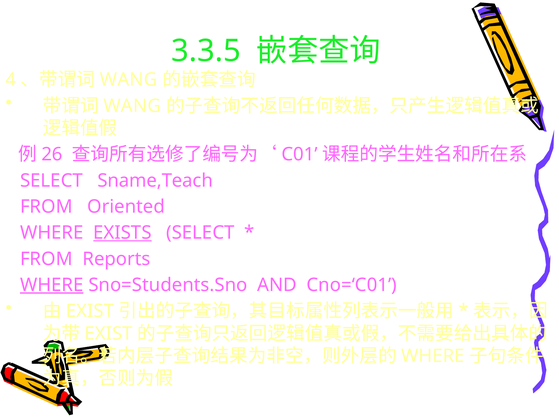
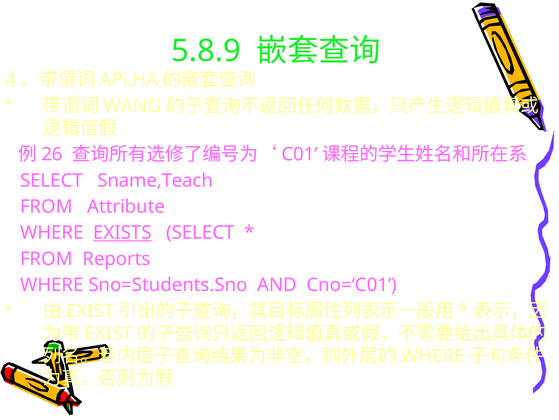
3.3.5: 3.3.5 -> 5.8.9
WANG at (129, 80): WANG -> APLHA
Oriented: Oriented -> Attribute
WHERE at (52, 285) underline: present -> none
